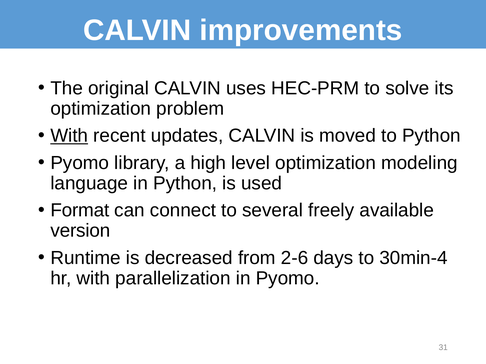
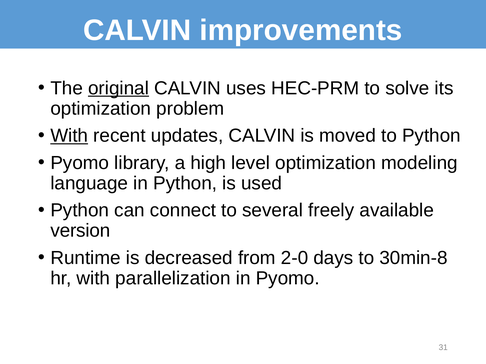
original underline: none -> present
Format at (80, 211): Format -> Python
2-6: 2-6 -> 2-0
30min-4: 30min-4 -> 30min-8
